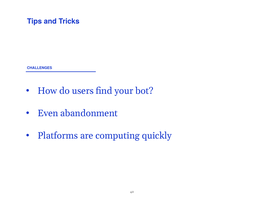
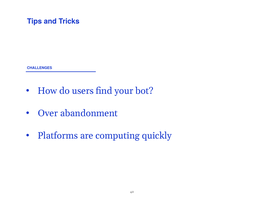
Even: Even -> Over
